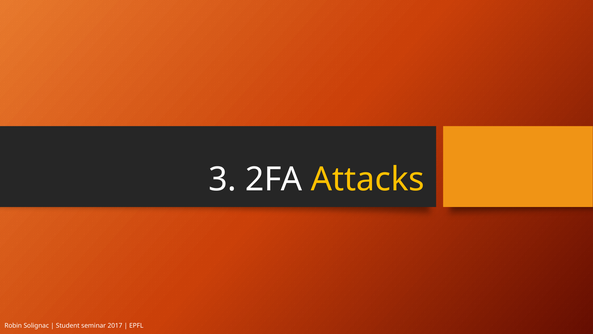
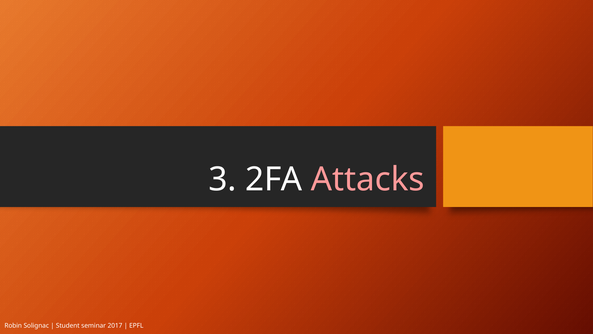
Attacks colour: yellow -> pink
